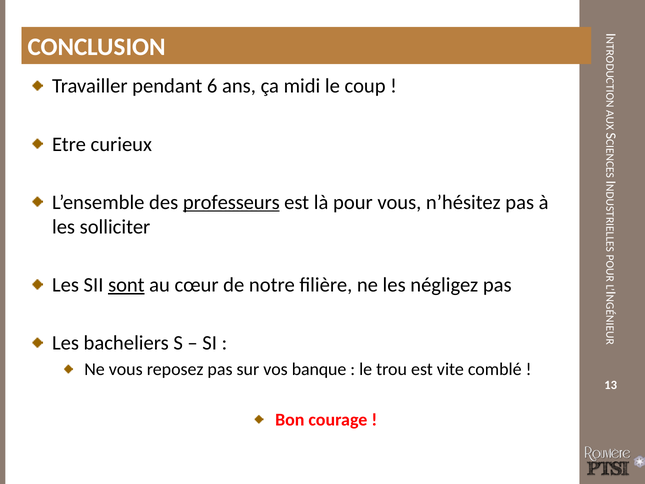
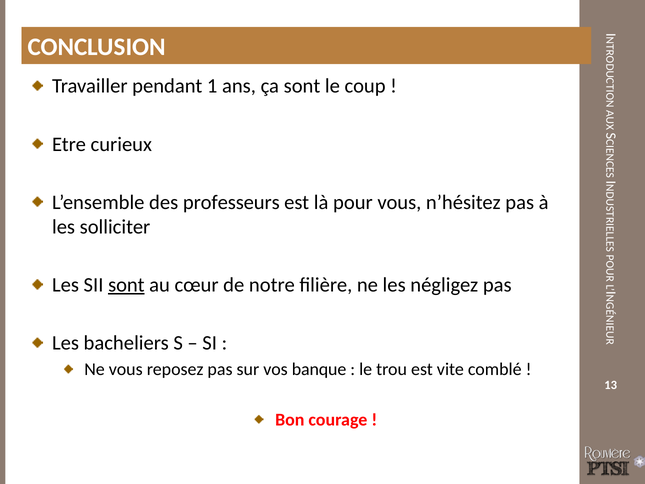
6: 6 -> 1
ça midi: midi -> sont
professeurs underline: present -> none
